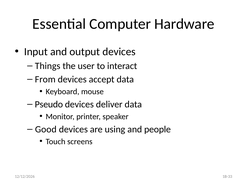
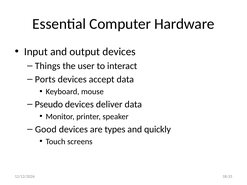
From: From -> Ports
using: using -> types
people: people -> quickly
